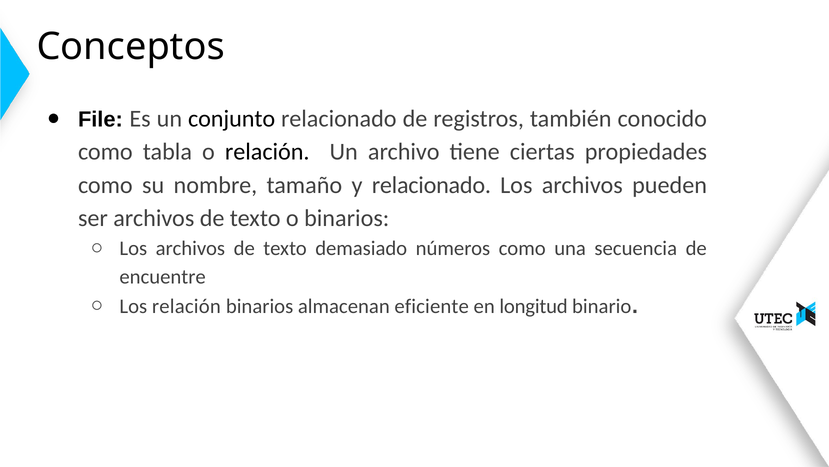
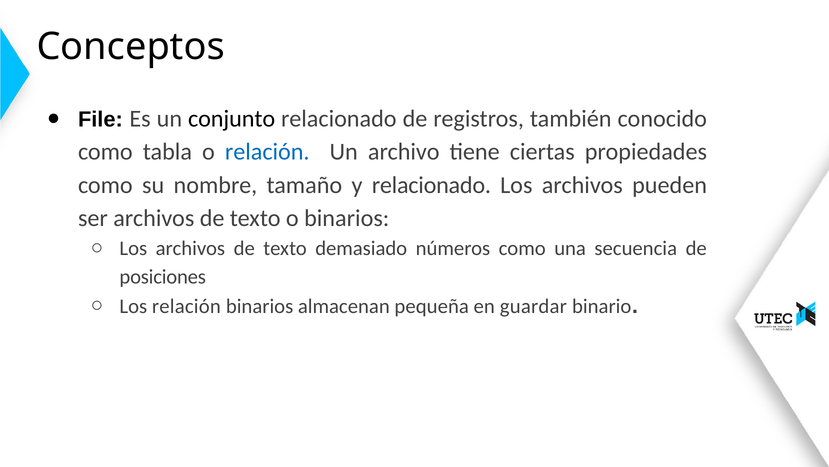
relación at (267, 152) colour: black -> blue
encuentre: encuentre -> posiciones
eficiente: eficiente -> pequeña
longitud: longitud -> guardar
